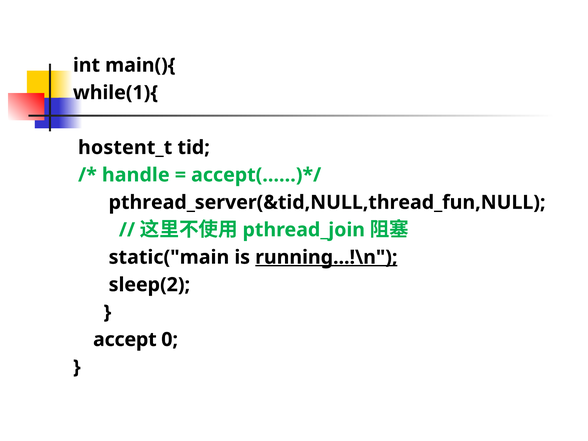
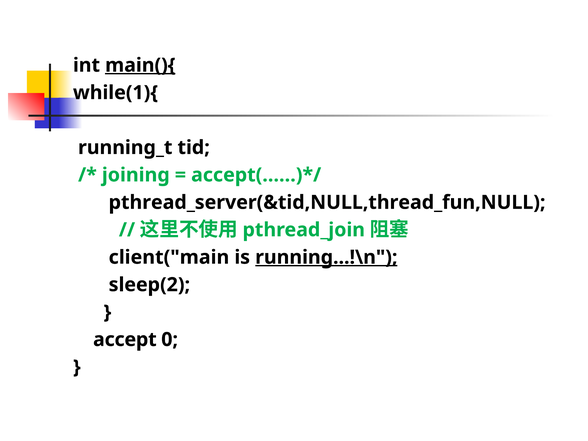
main(){ underline: none -> present
hostent_t: hostent_t -> running_t
handle: handle -> joining
static("main: static("main -> client("main
